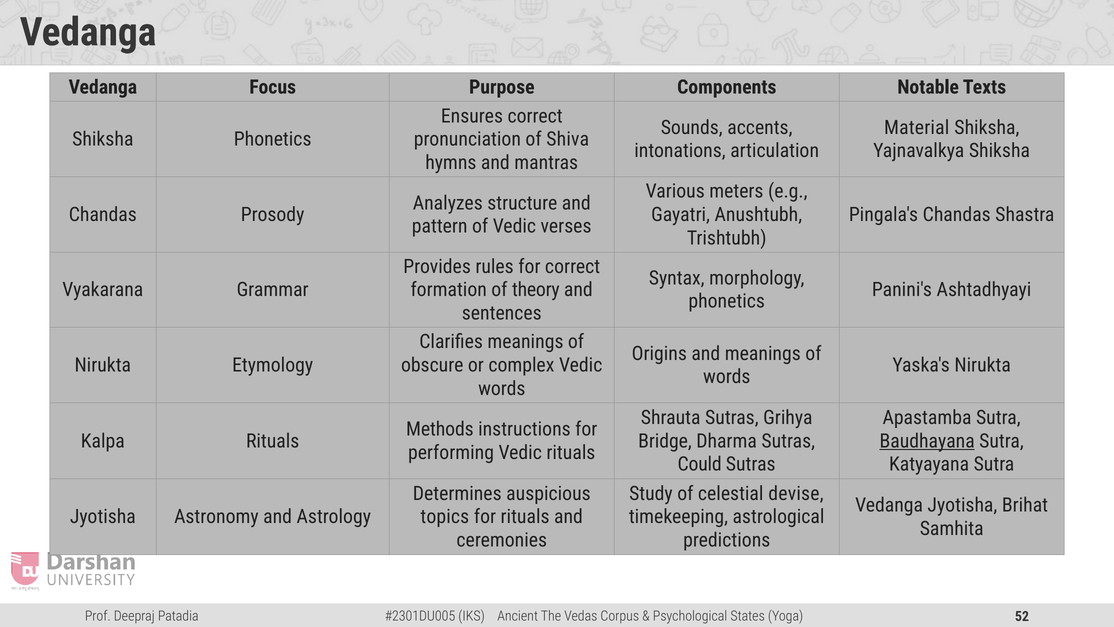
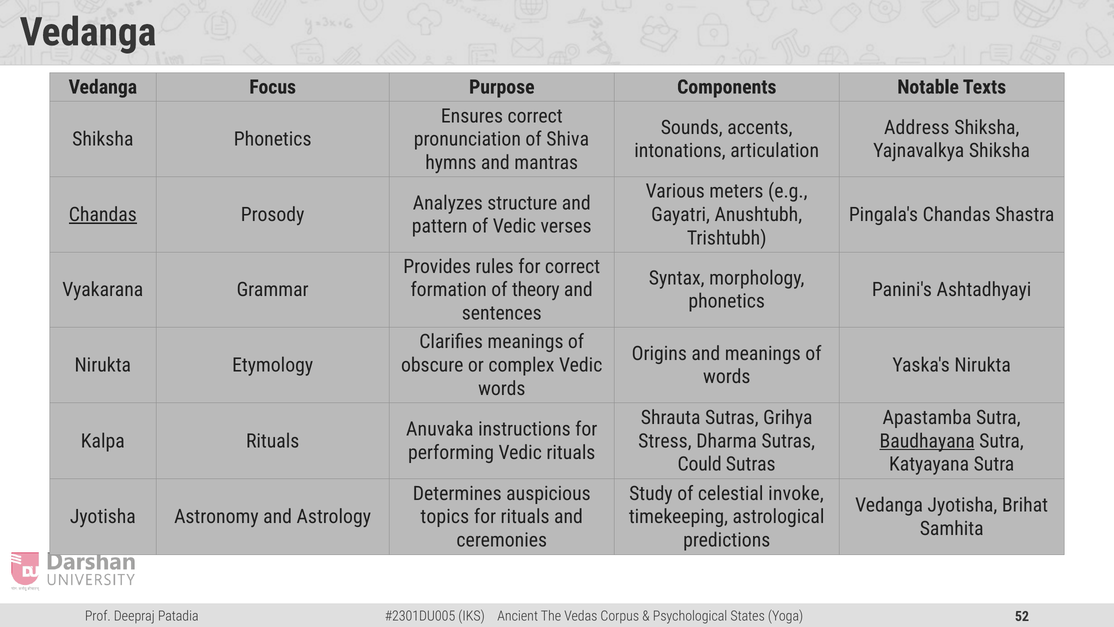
Material: Material -> Address
Chandas at (103, 215) underline: none -> present
Methods: Methods -> Anuvaka
Bridge: Bridge -> Stress
devise: devise -> invoke
